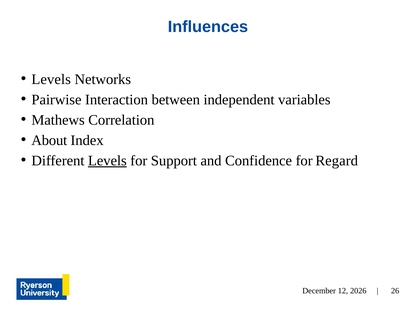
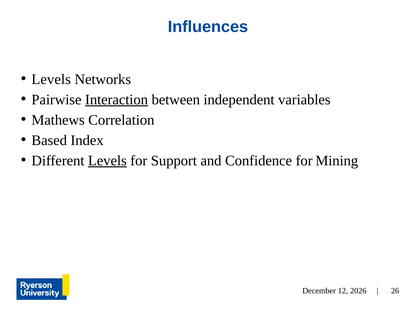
Interaction underline: none -> present
About: About -> Based
Regard: Regard -> Mining
